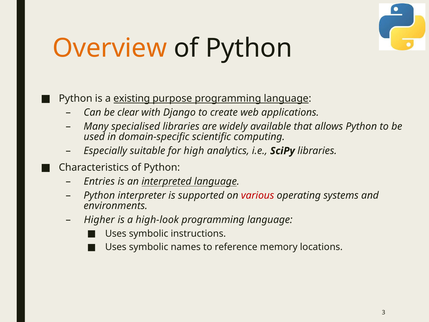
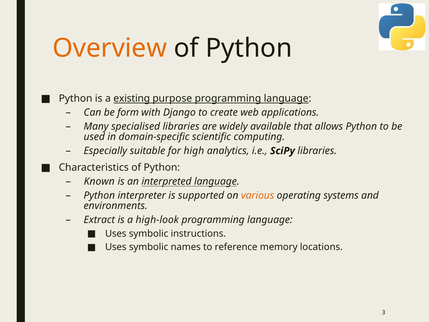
clear: clear -> form
Entries: Entries -> Known
various colour: red -> orange
Higher: Higher -> Extract
